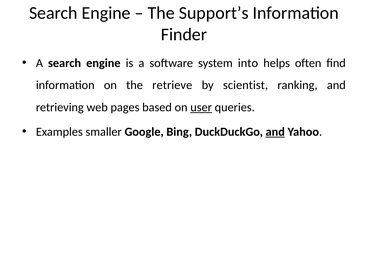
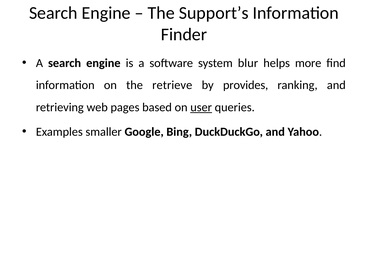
into: into -> blur
often: often -> more
scientist: scientist -> provides
and at (275, 132) underline: present -> none
